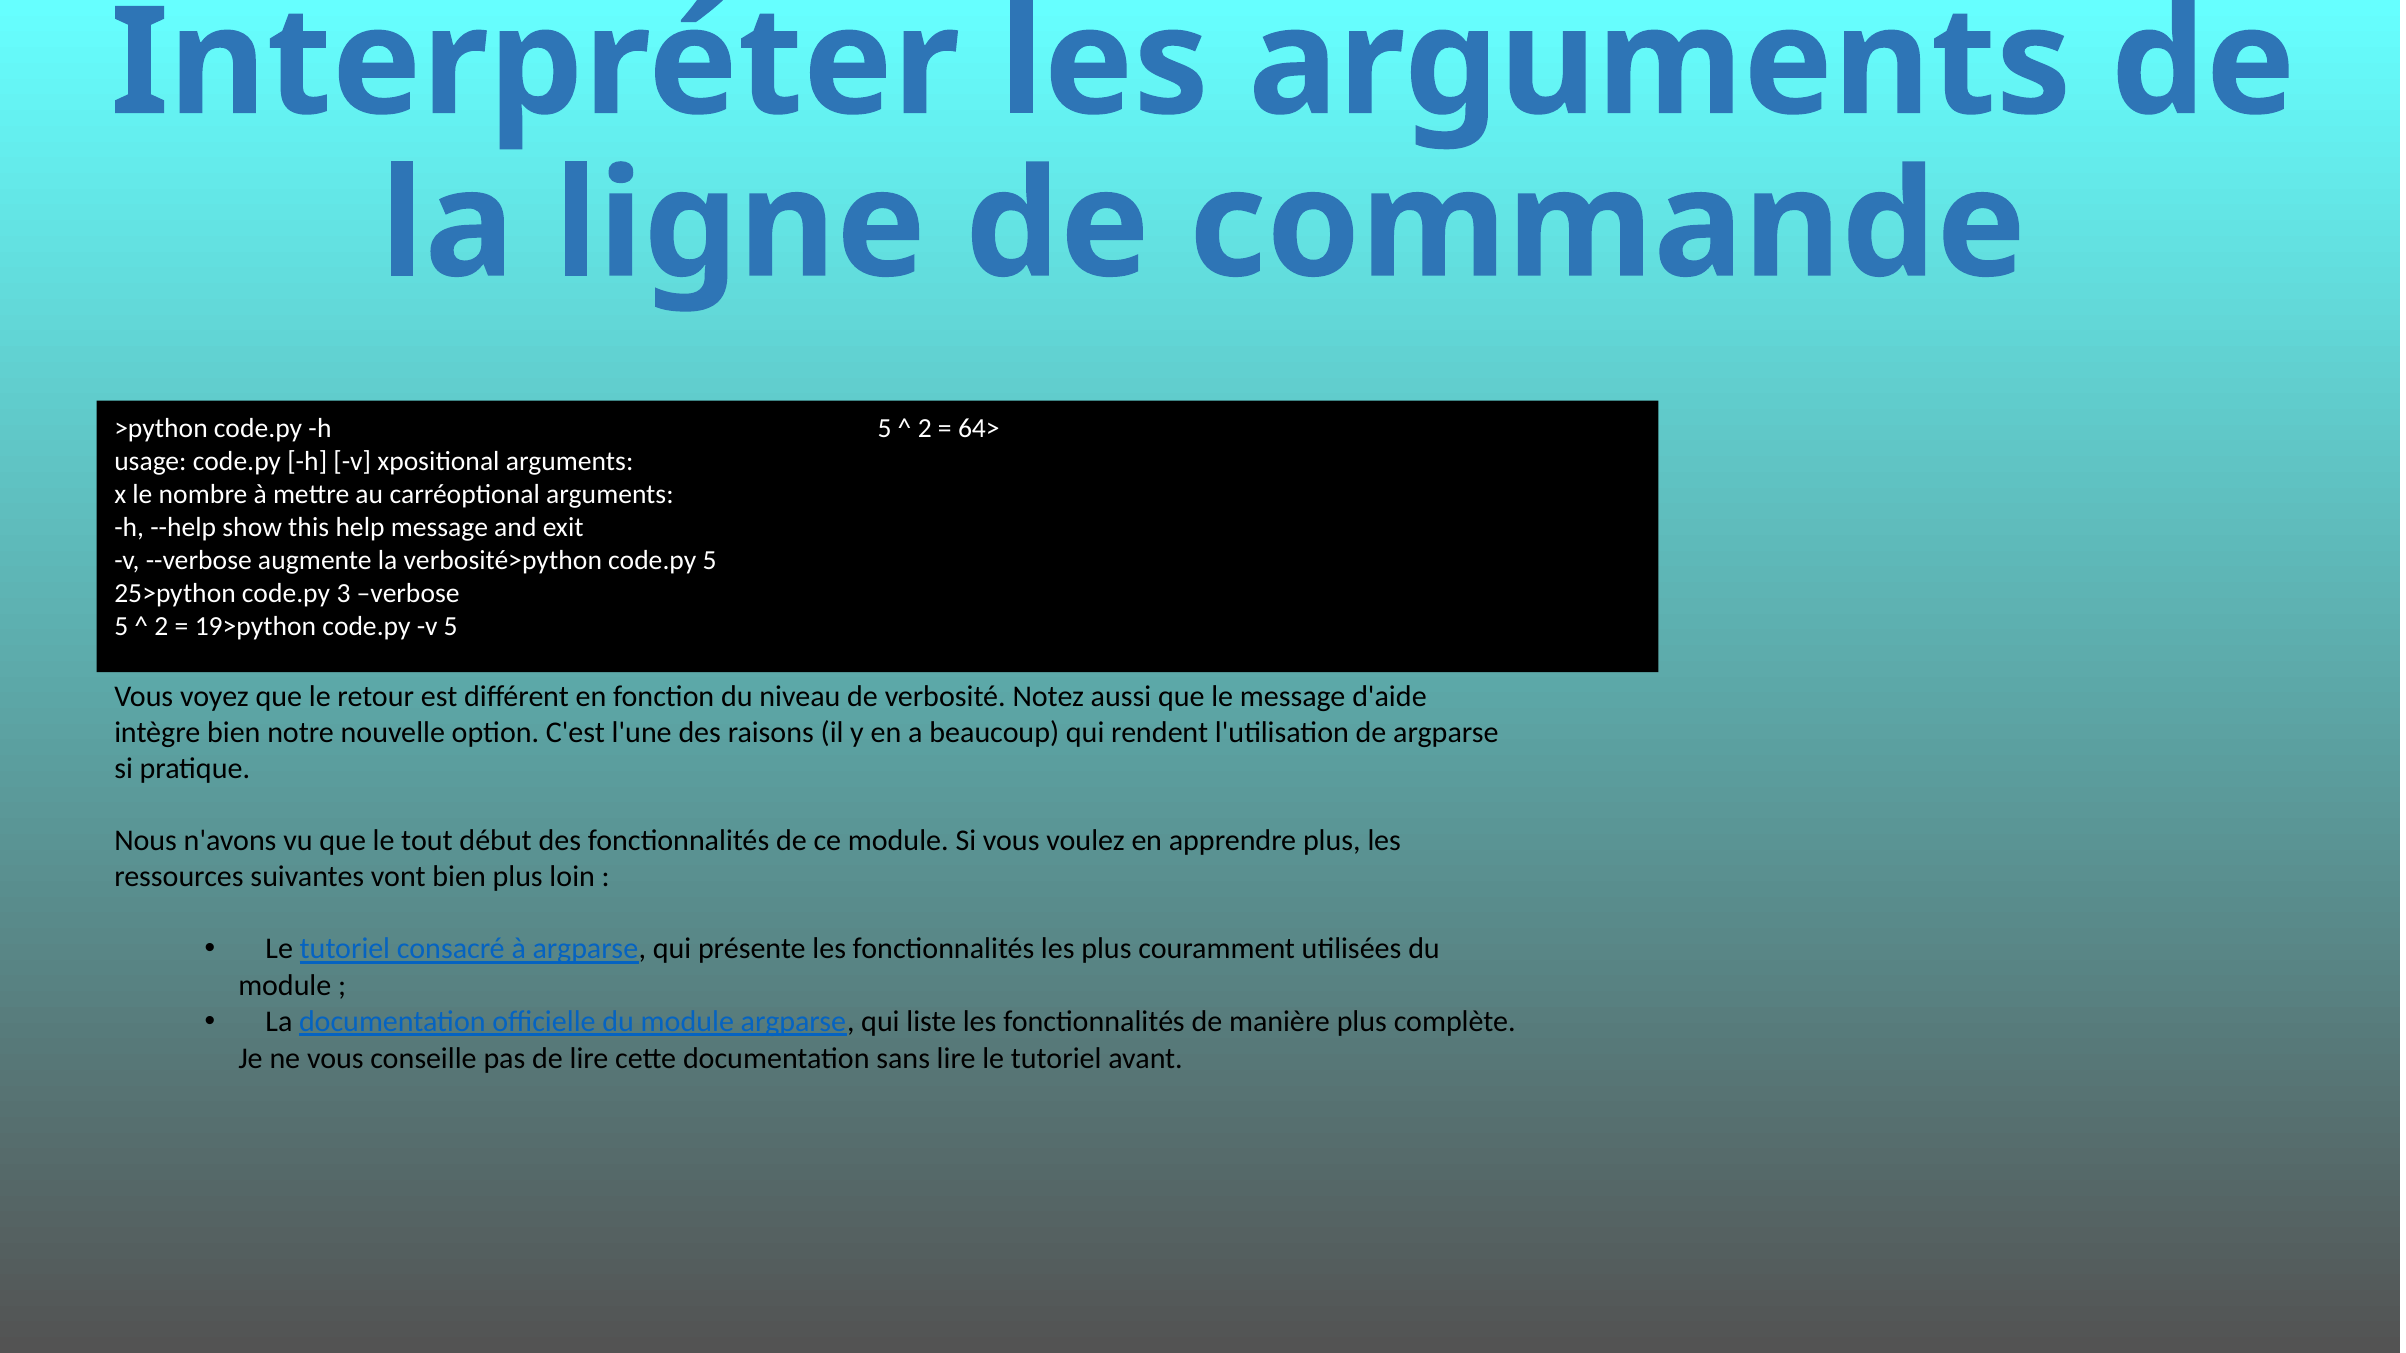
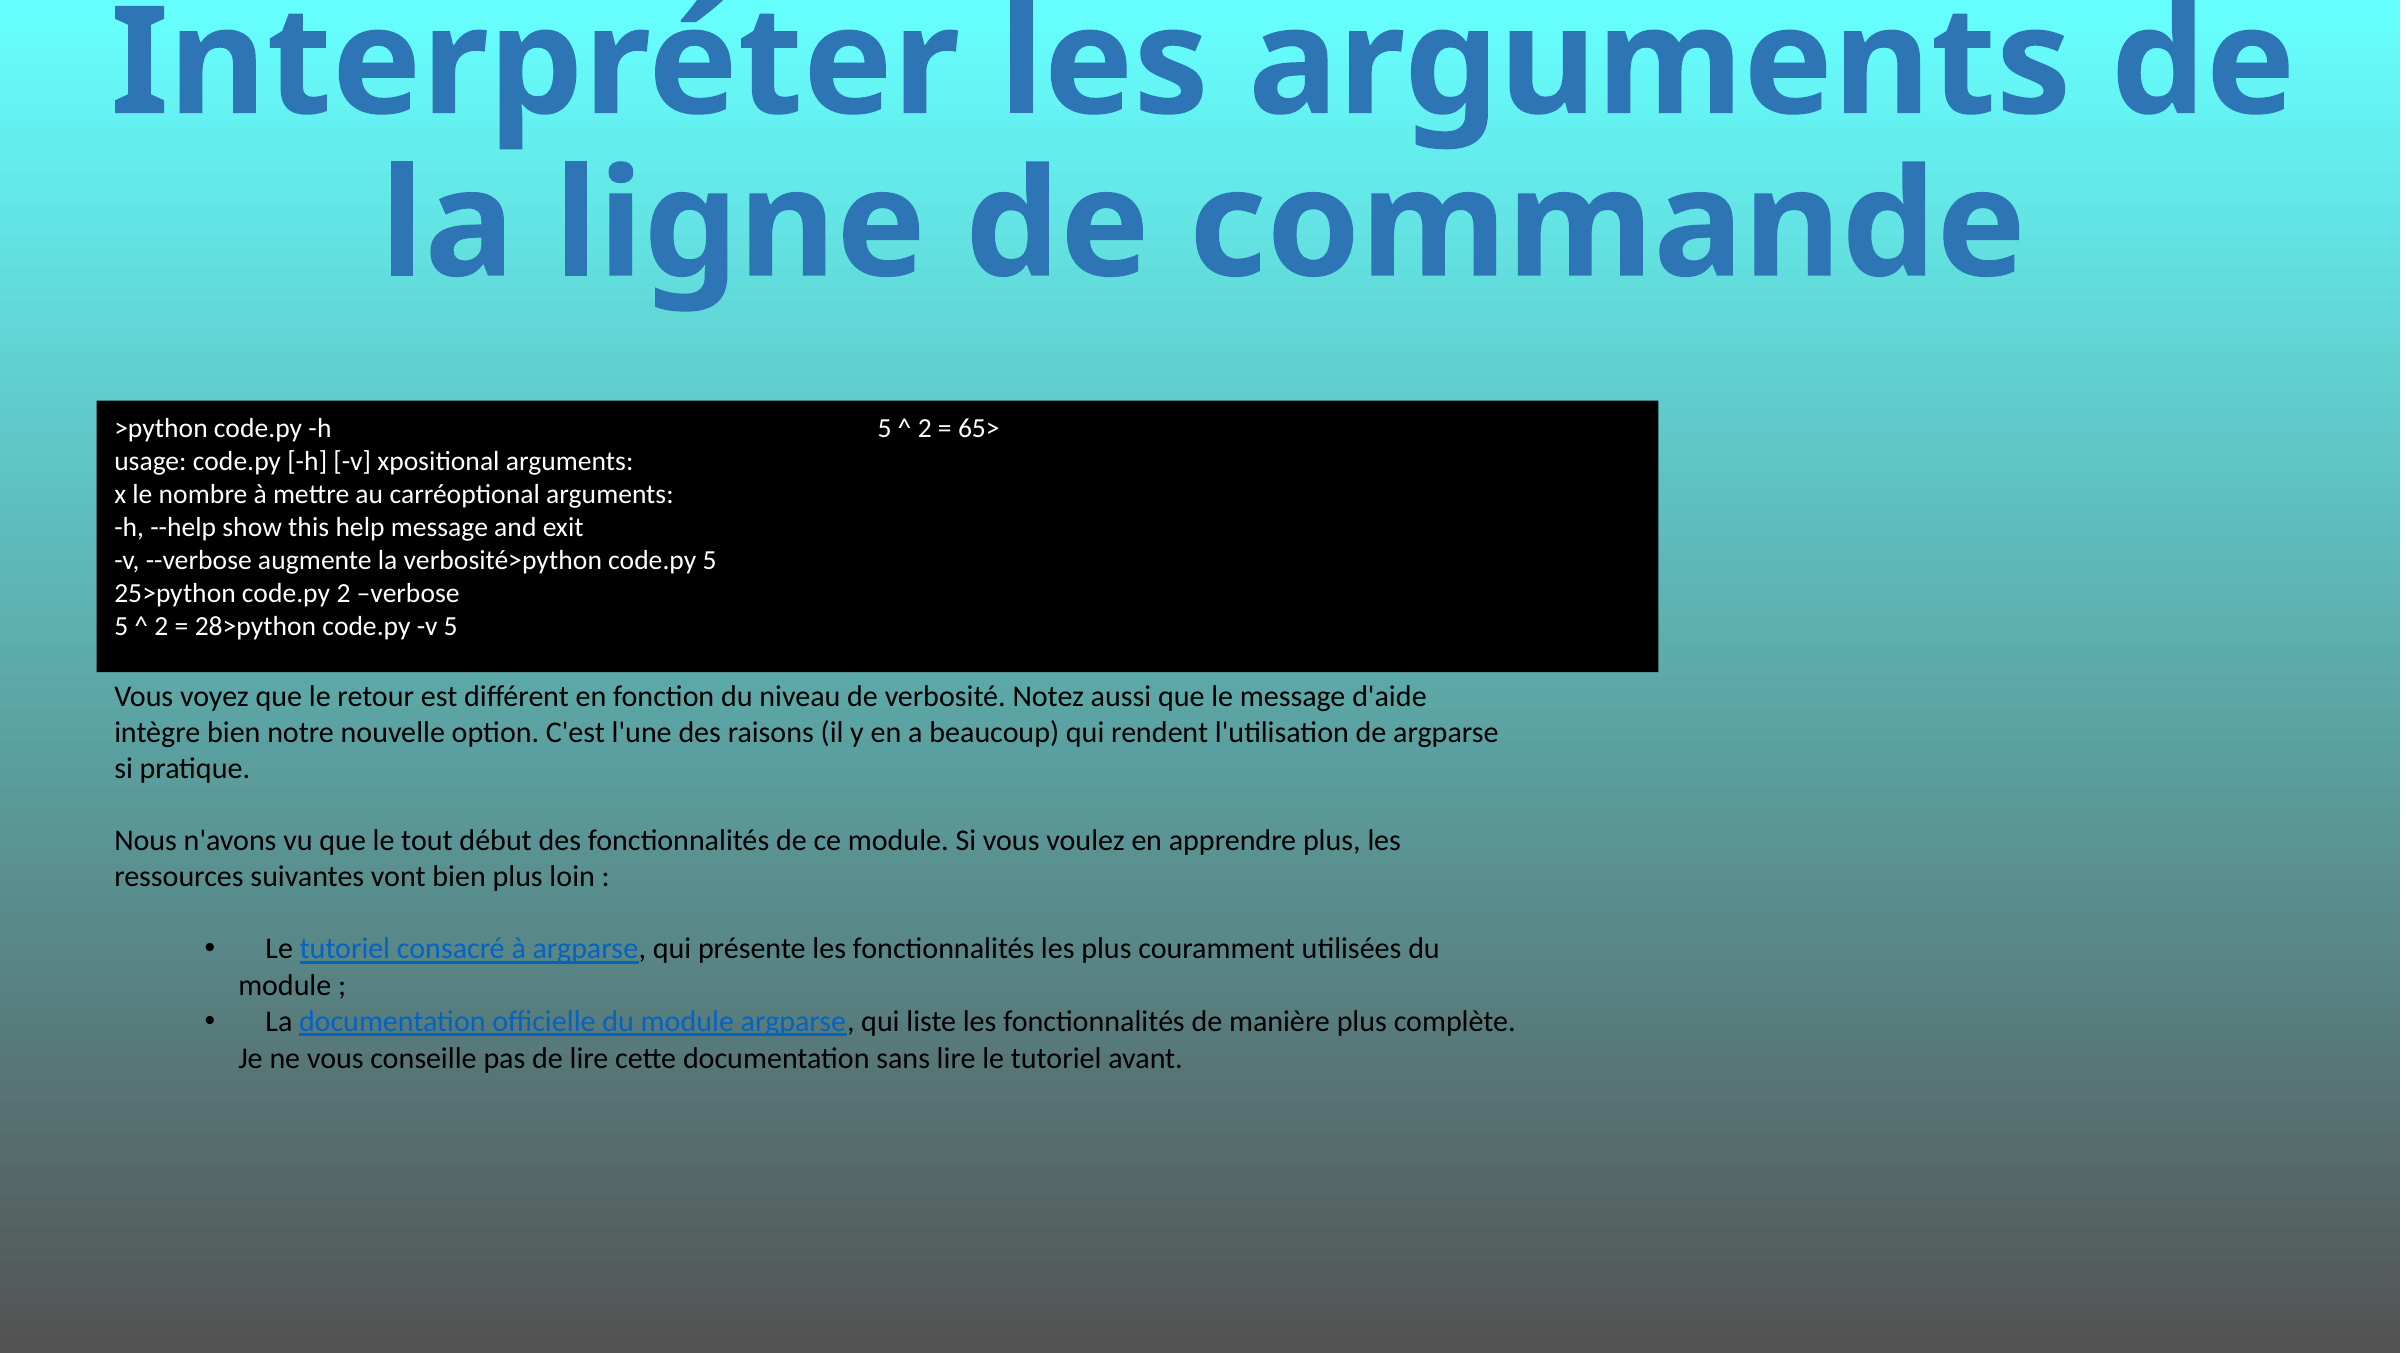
64>: 64> -> 65>
code.py 3: 3 -> 2
19>python: 19>python -> 28>python
